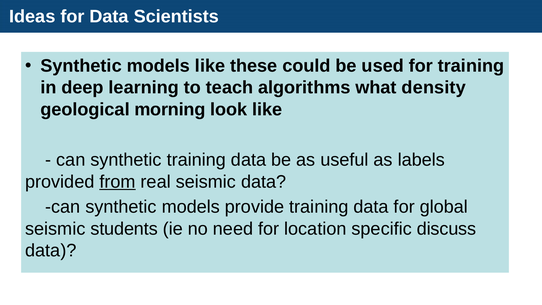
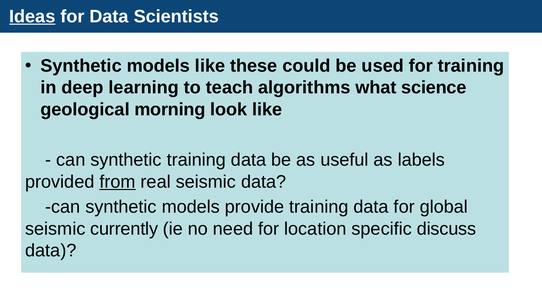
Ideas underline: none -> present
density: density -> science
students: students -> currently
